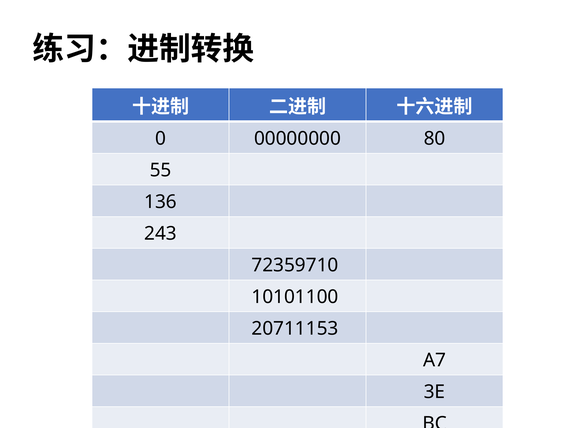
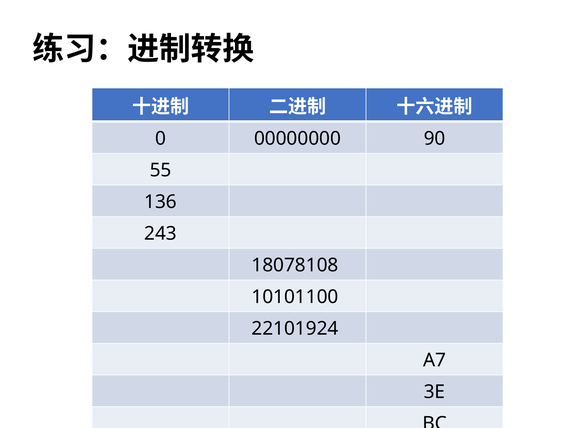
80: 80 -> 90
72359710: 72359710 -> 18078108
20711153: 20711153 -> 22101924
